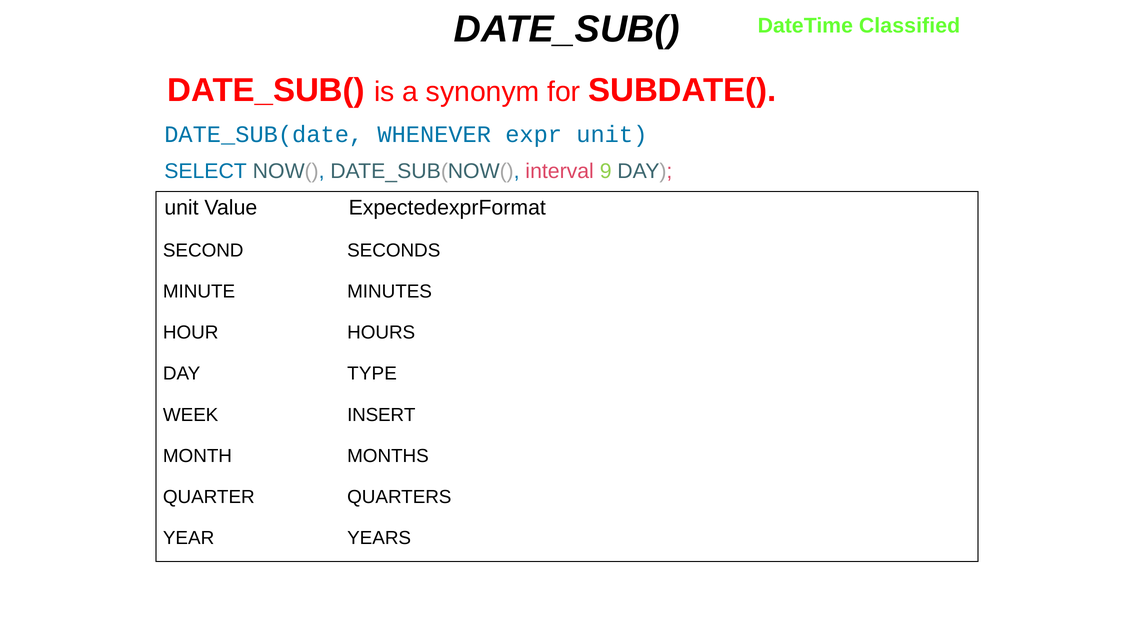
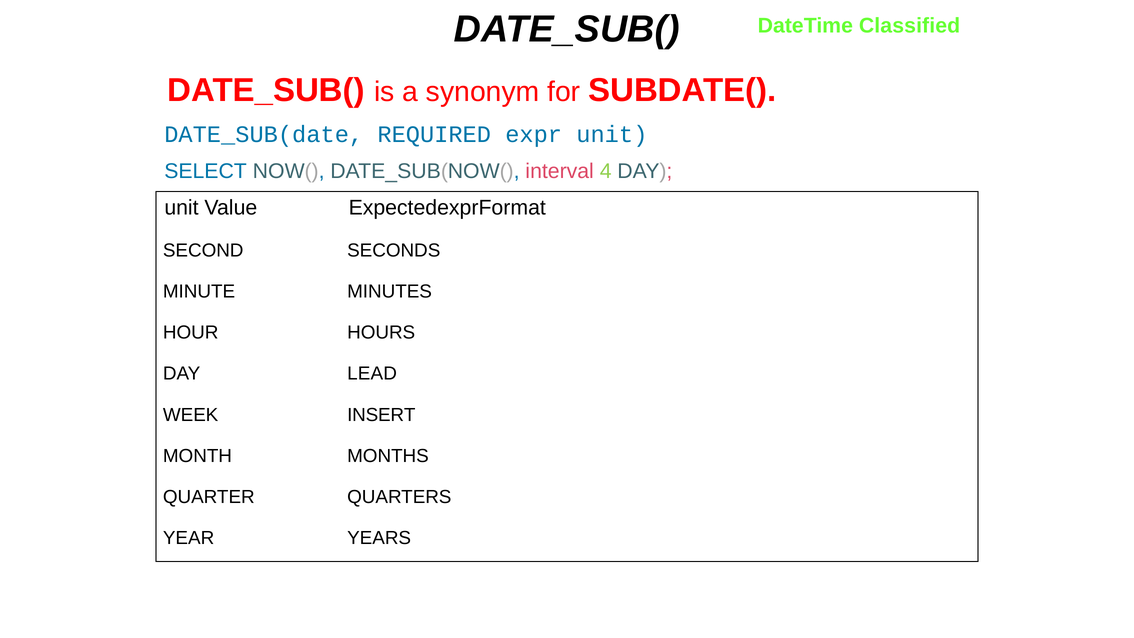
WHENEVER: WHENEVER -> REQUIRED
9: 9 -> 4
TYPE: TYPE -> LEAD
